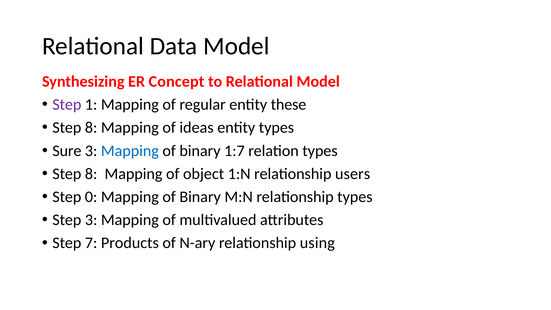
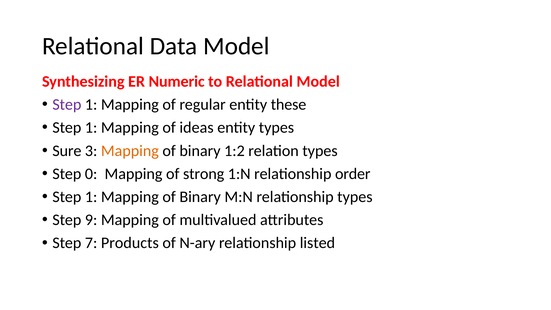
Concept: Concept -> Numeric
8 at (91, 128): 8 -> 1
Mapping at (130, 151) colour: blue -> orange
1:7: 1:7 -> 1:2
8 at (91, 174): 8 -> 0
object: object -> strong
users: users -> order
0 at (91, 197): 0 -> 1
Step 3: 3 -> 9
using: using -> listed
